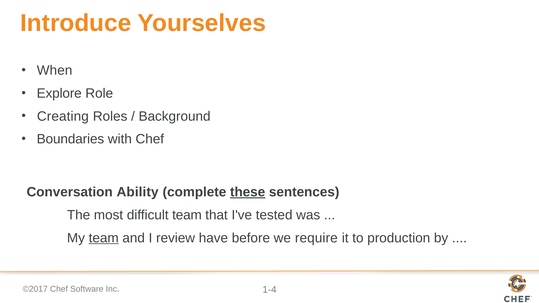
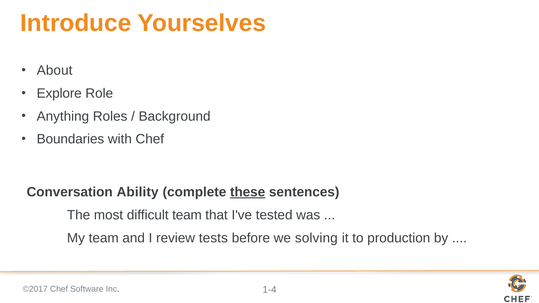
When: When -> About
Creating: Creating -> Anything
team at (104, 238) underline: present -> none
have: have -> tests
require: require -> solving
